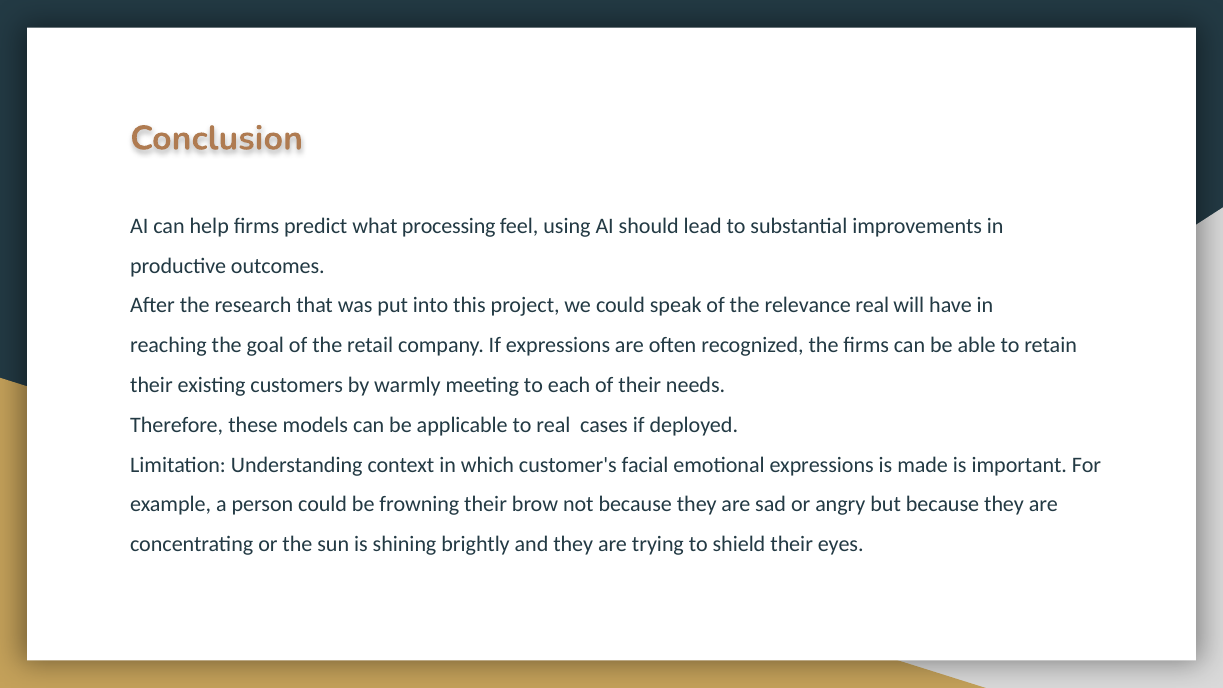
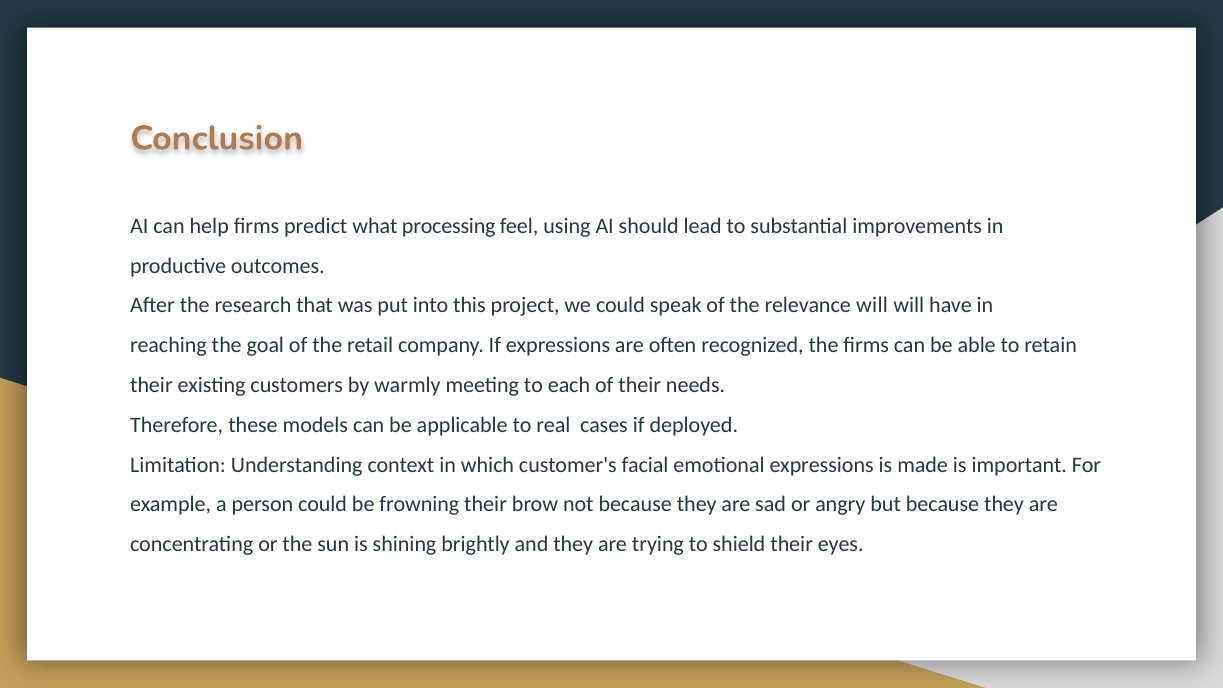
relevance real: real -> will
